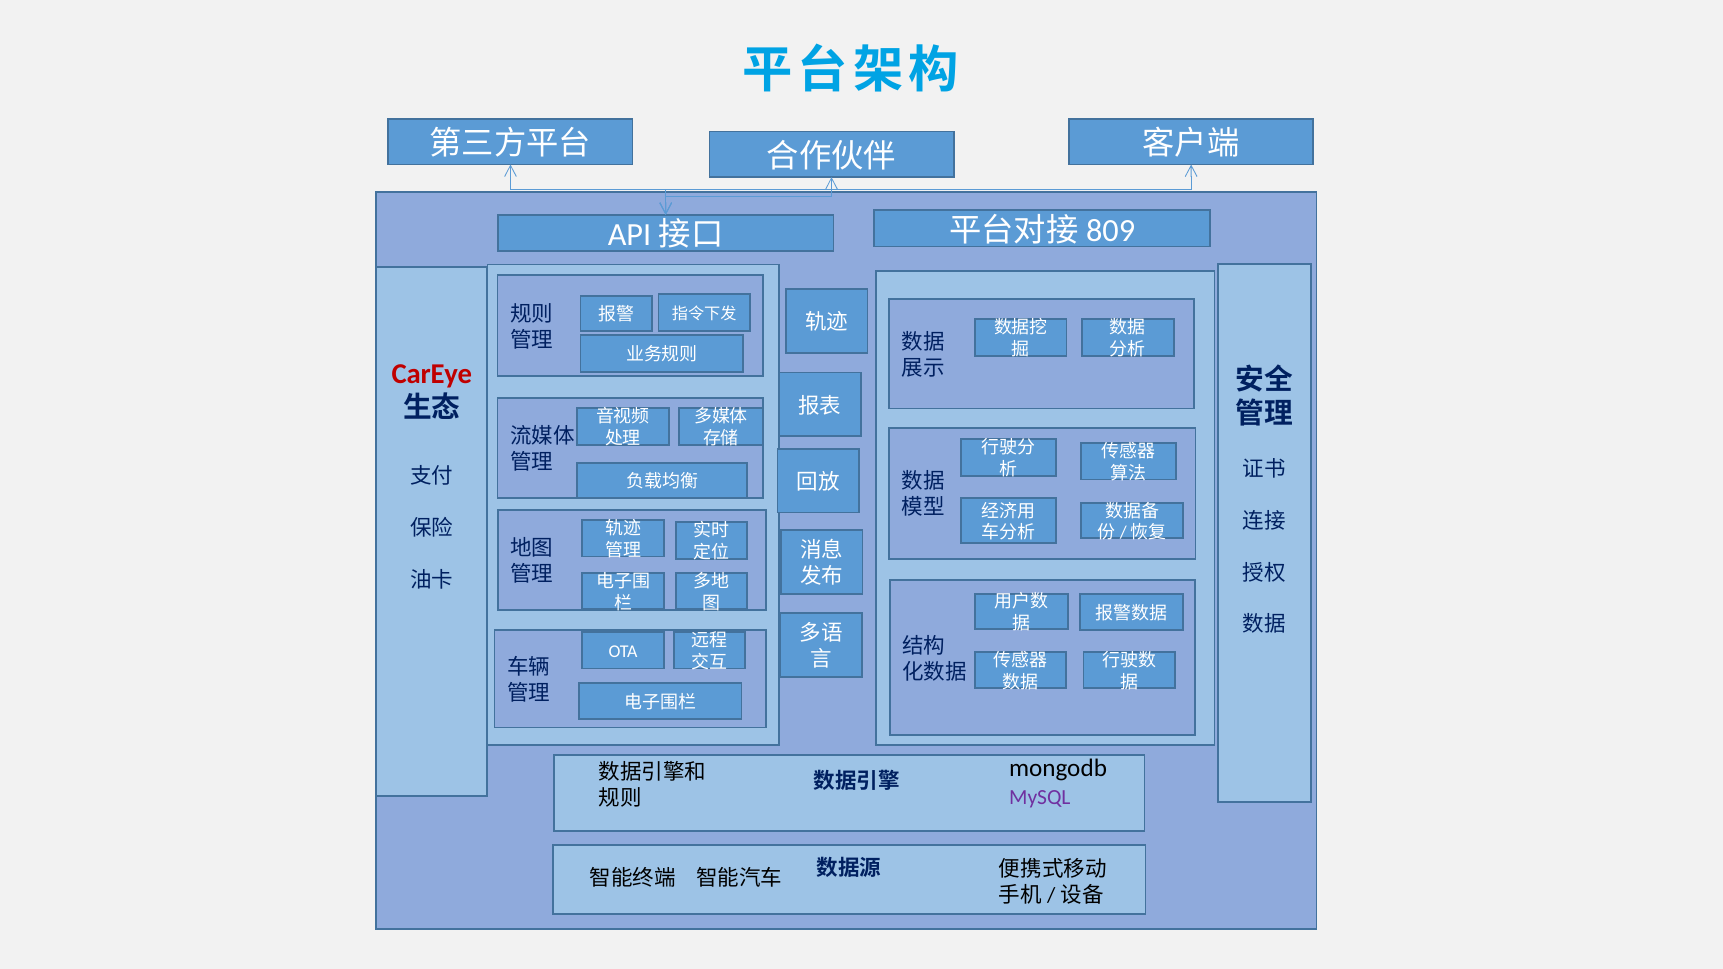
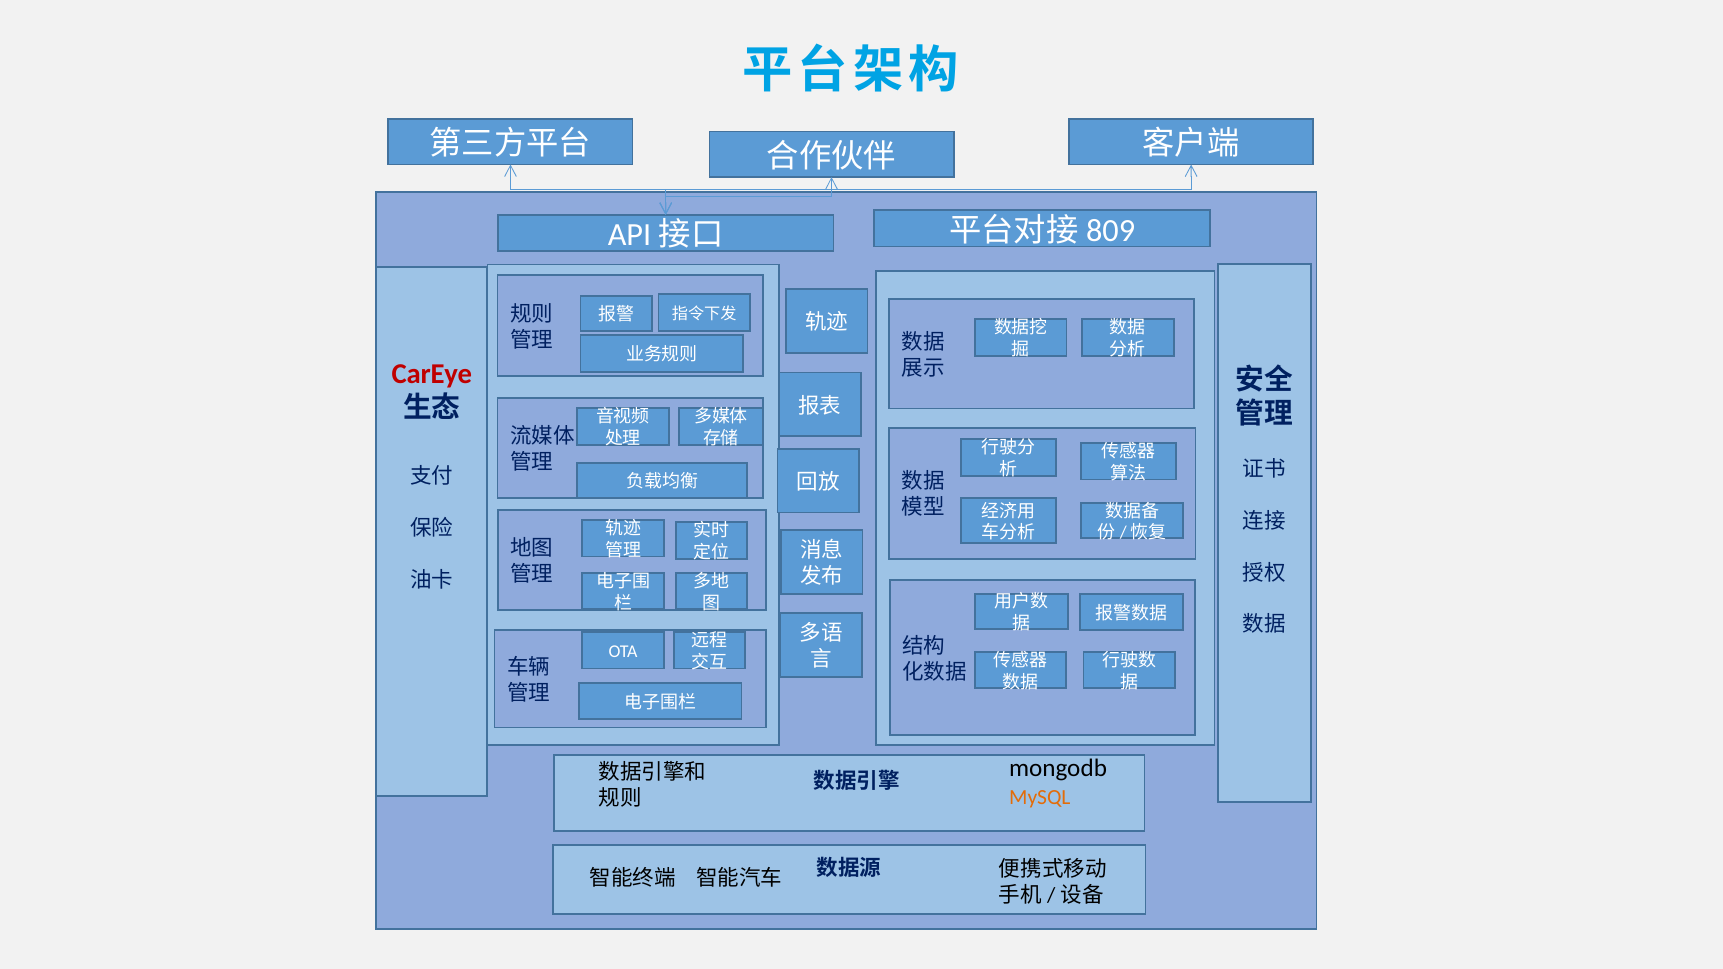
MySQL colour: purple -> orange
